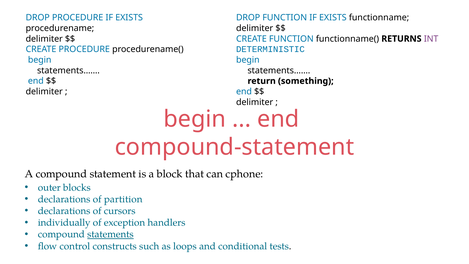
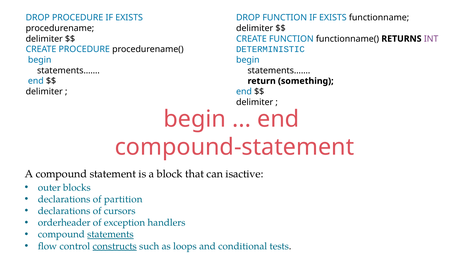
cphone: cphone -> isactive
individually: individually -> orderheader
constructs underline: none -> present
